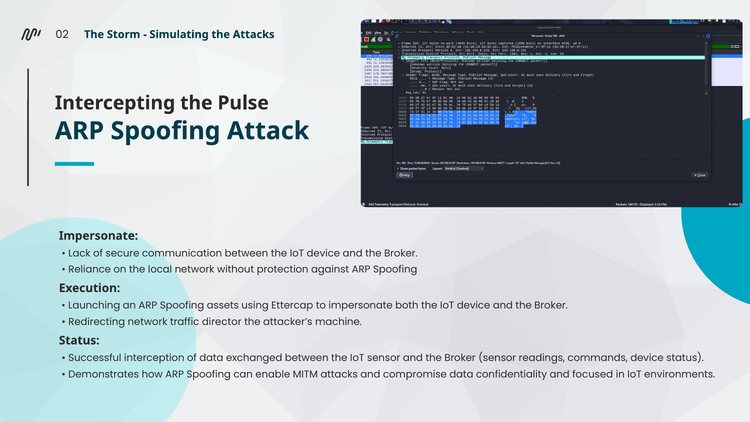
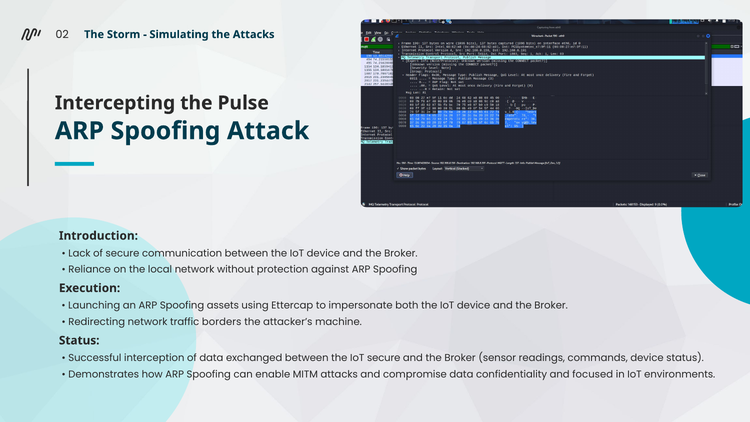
Impersonate at (98, 236): Impersonate -> Introduction
director: director -> borders
IoT sensor: sensor -> secure
